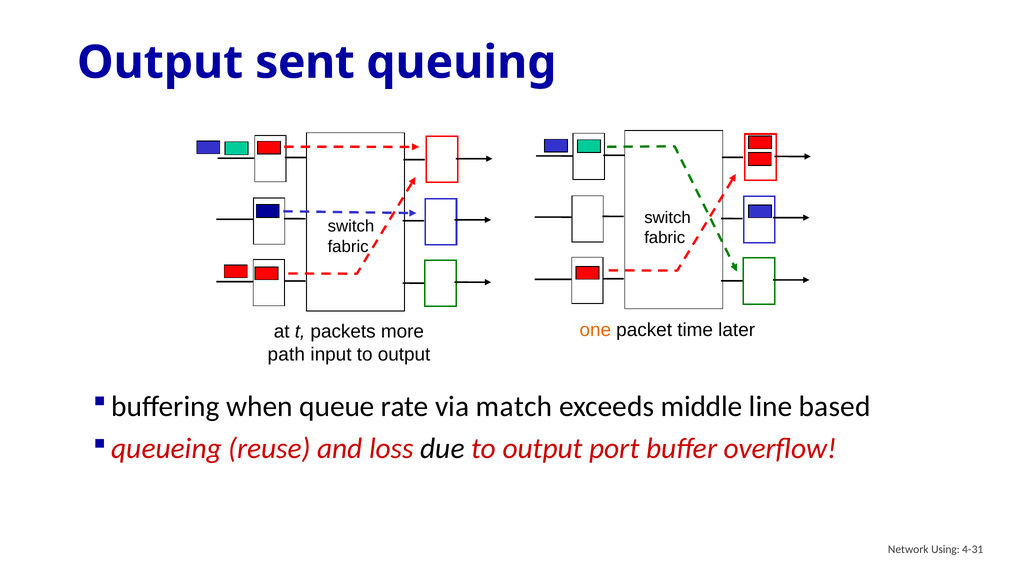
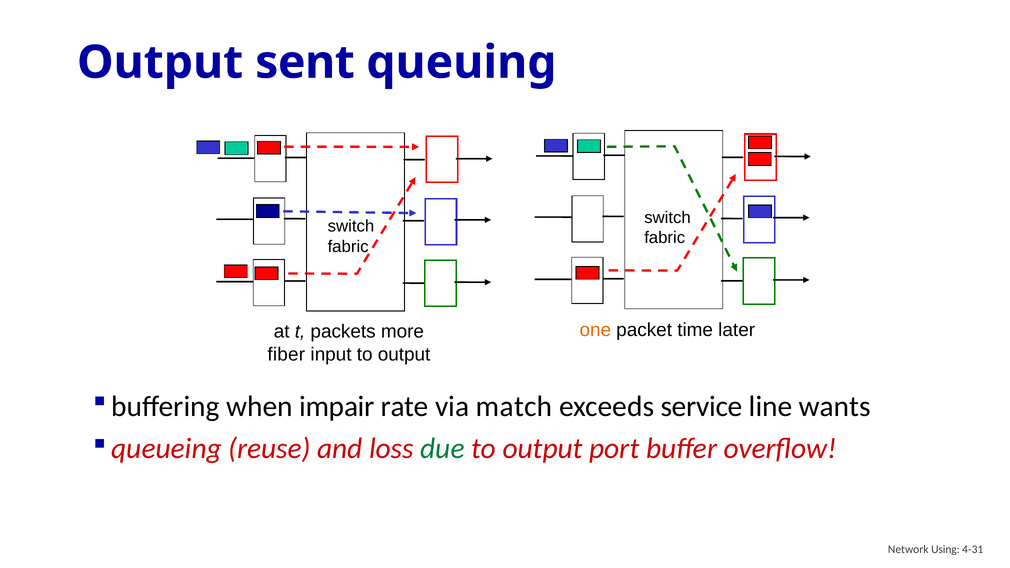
path: path -> fiber
queue: queue -> impair
middle: middle -> service
based: based -> wants
due colour: black -> green
